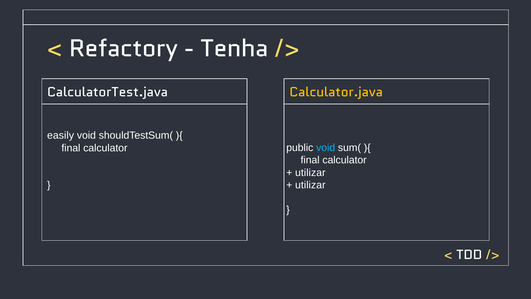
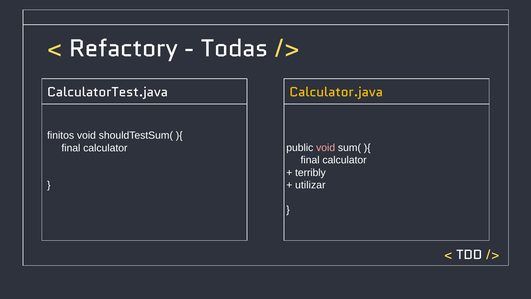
Tenha: Tenha -> Todas
easily: easily -> finitos
void at (326, 148) colour: light blue -> pink
utilizar at (310, 172): utilizar -> terribly
